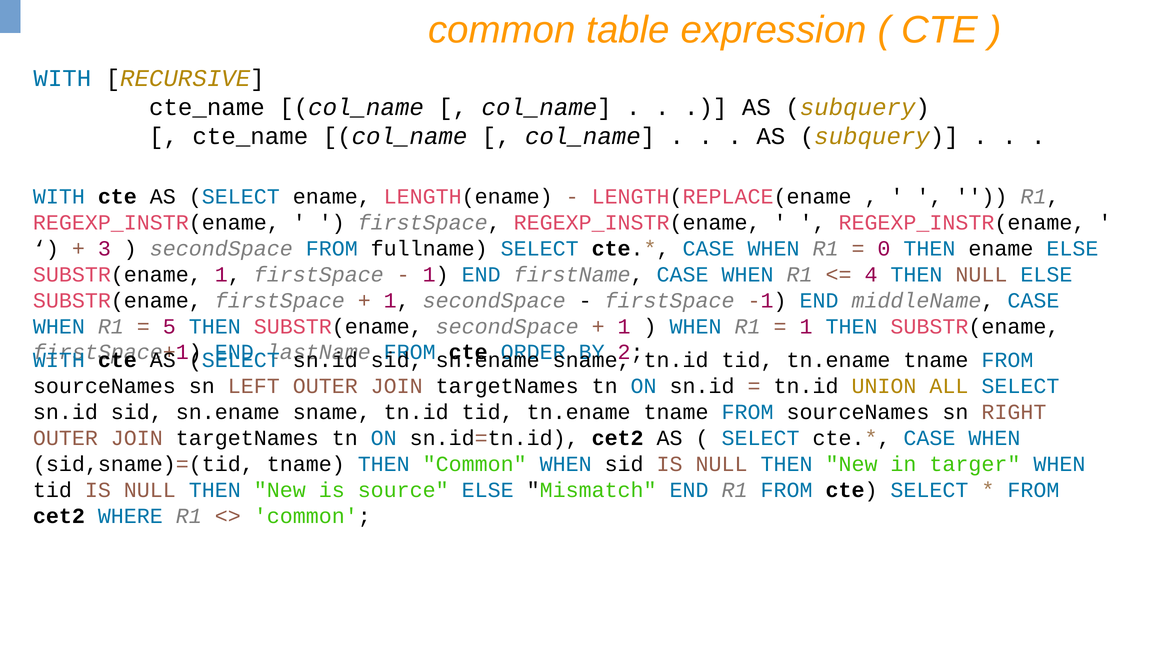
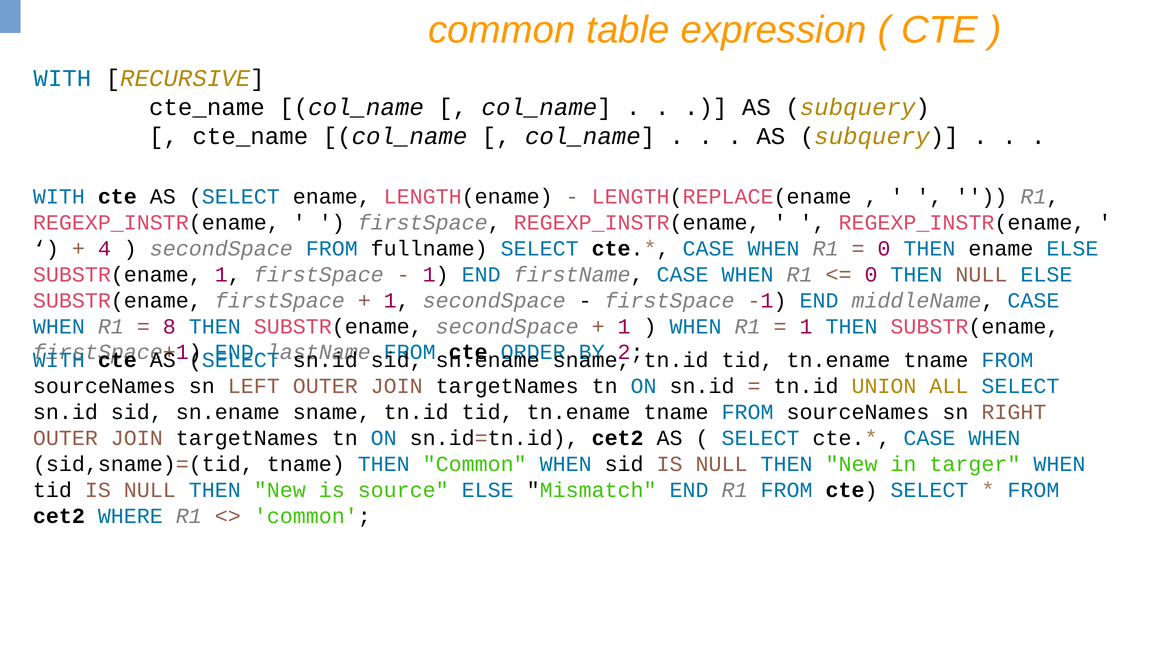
3: 3 -> 4
4 at (871, 275): 4 -> 0
5: 5 -> 8
